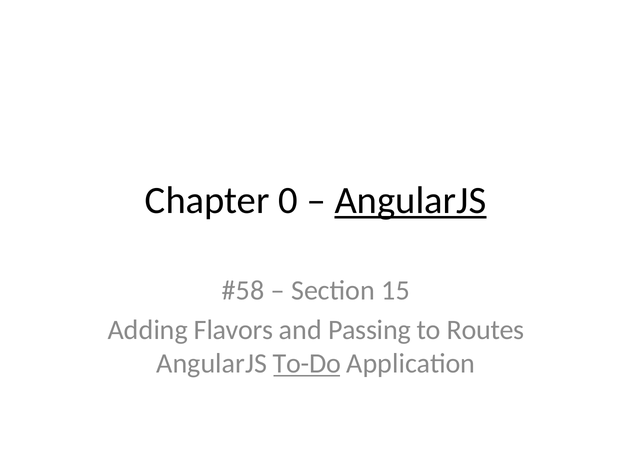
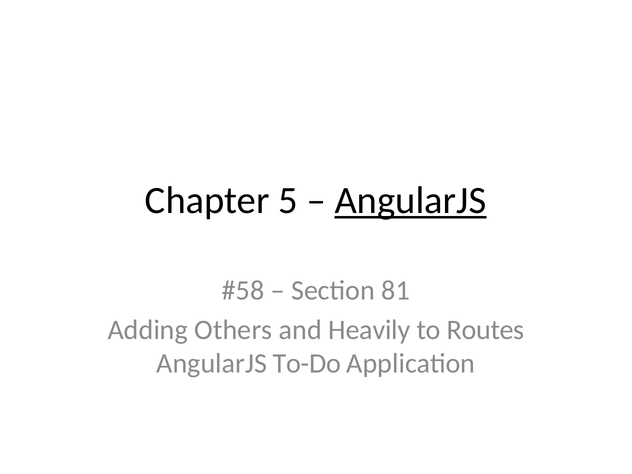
0: 0 -> 5
15: 15 -> 81
Flavors: Flavors -> Others
Passing: Passing -> Heavily
To-Do underline: present -> none
